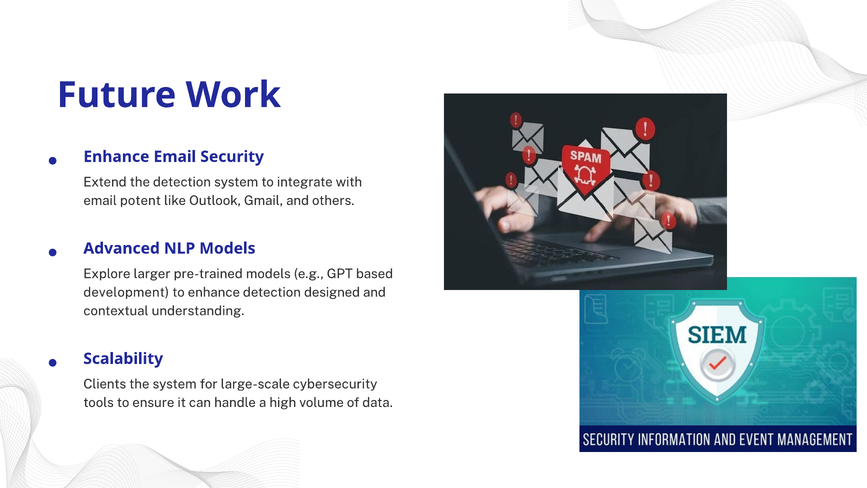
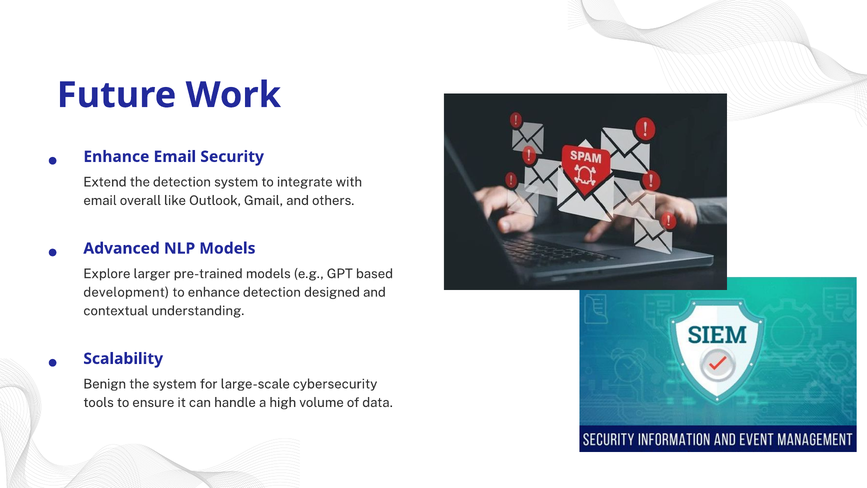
potent: potent -> overall
Clients: Clients -> Benign
